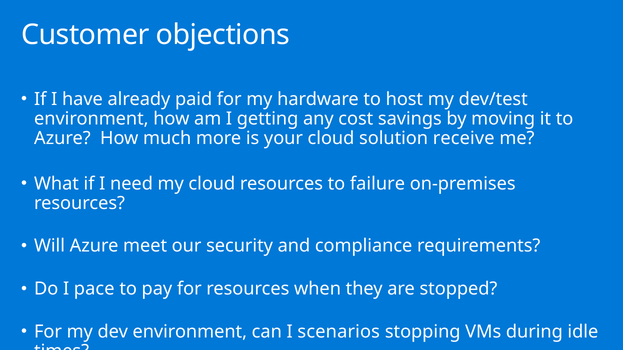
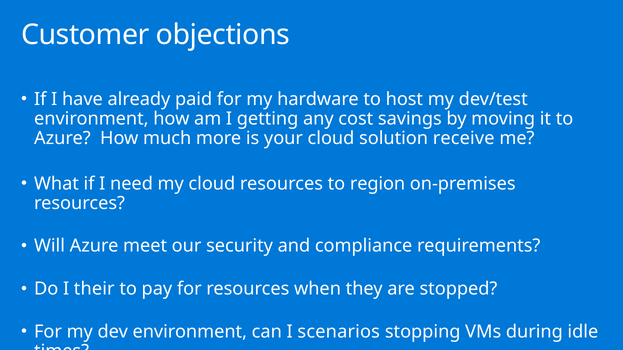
failure: failure -> region
pace: pace -> their
